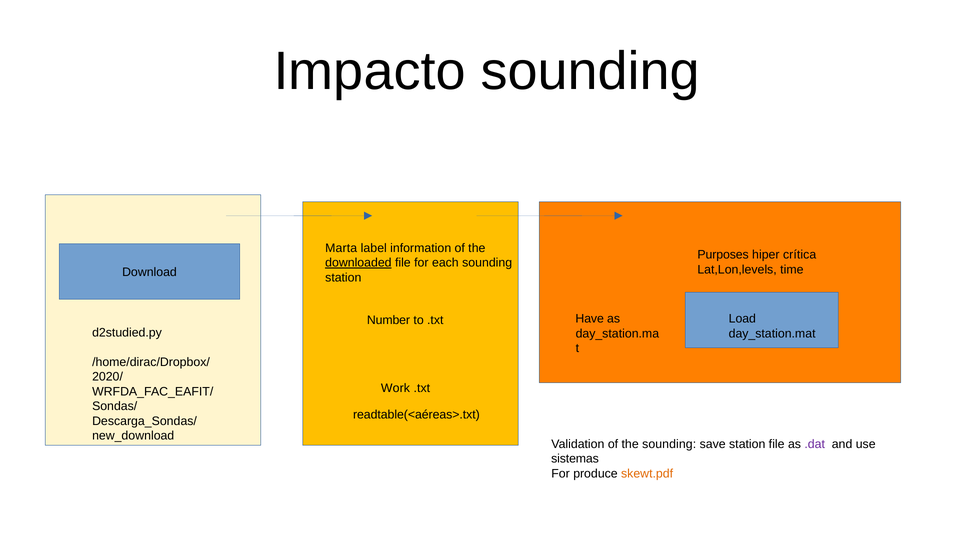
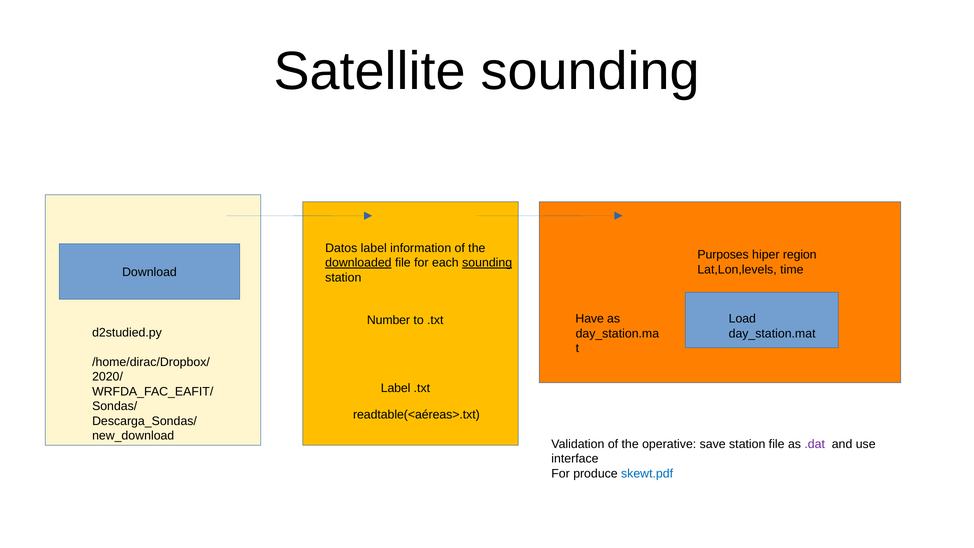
Impacto: Impacto -> Satellite
Marta: Marta -> Datos
crítica: crítica -> region
sounding at (487, 263) underline: none -> present
Work at (395, 388): Work -> Label
the sounding: sounding -> operative
sistemas: sistemas -> interface
skewt.pdf colour: orange -> blue
